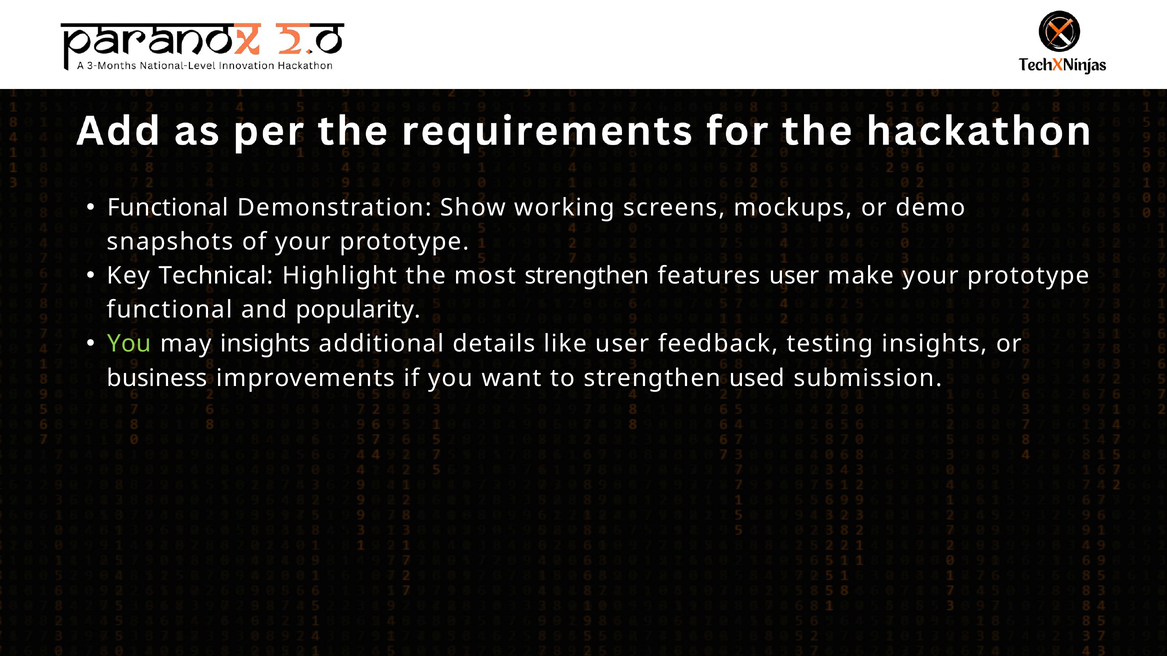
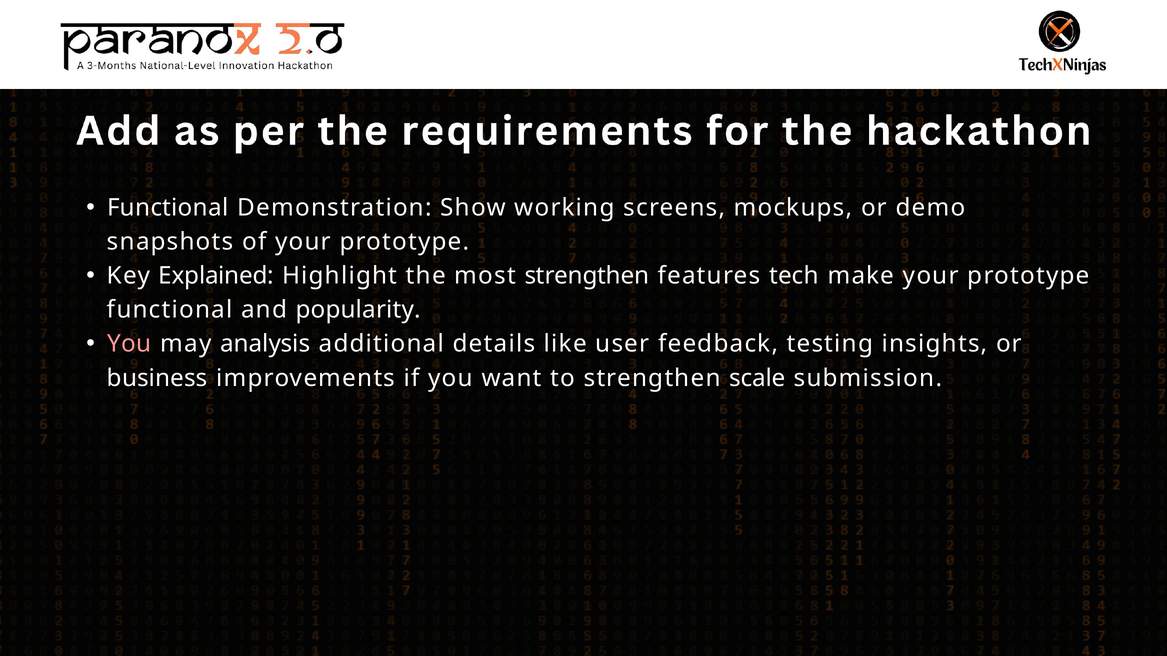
Technical: Technical -> Explained
features user: user -> tech
You at (129, 344) colour: light green -> pink
may insights: insights -> analysis
used: used -> scale
